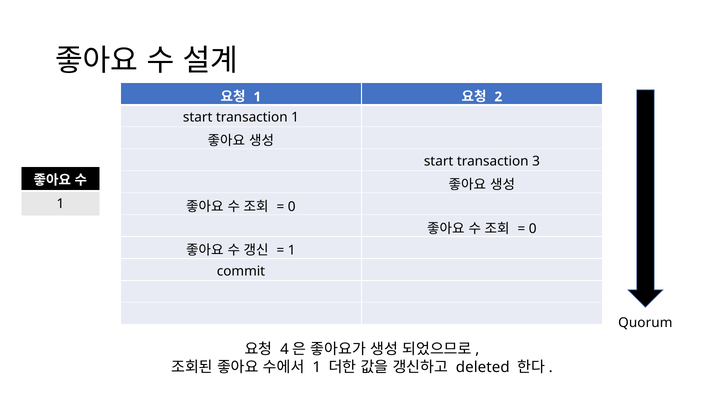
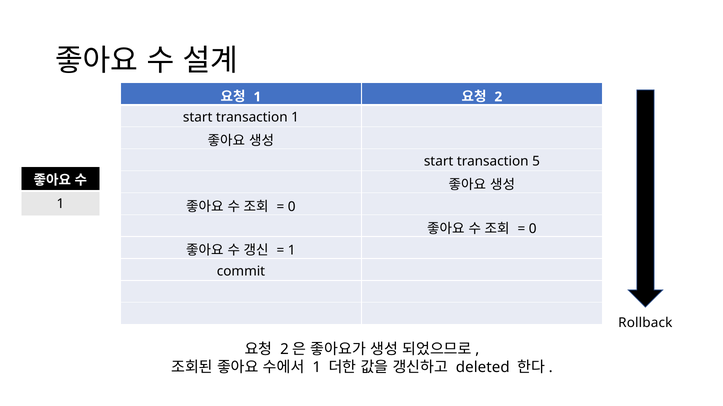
3: 3 -> 5
Quorum: Quorum -> Rollback
4 at (285, 350): 4 -> 2
